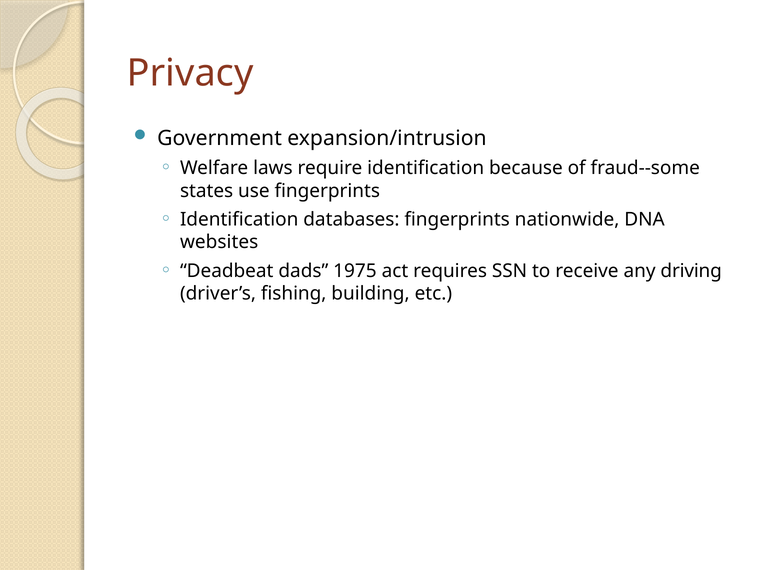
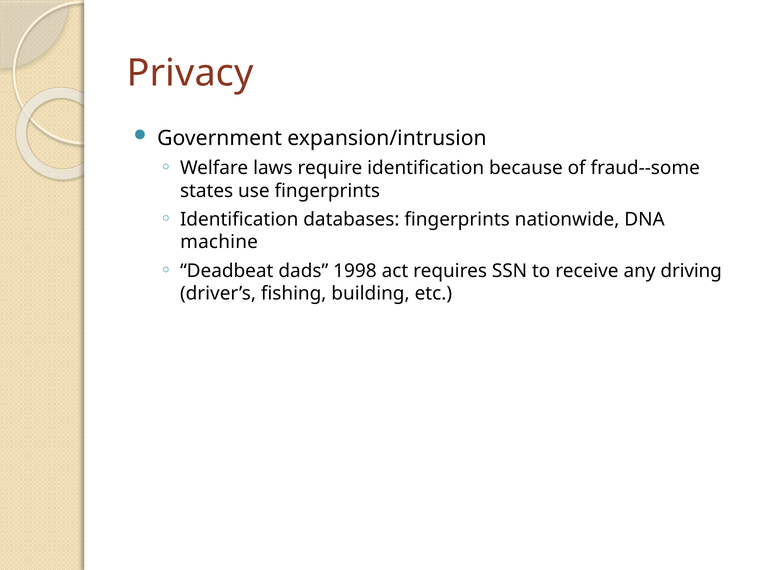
websites: websites -> machine
1975: 1975 -> 1998
